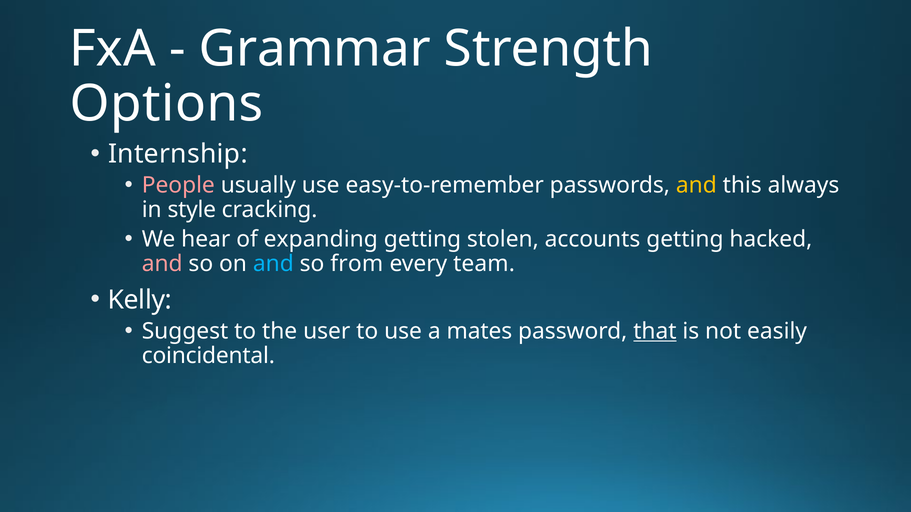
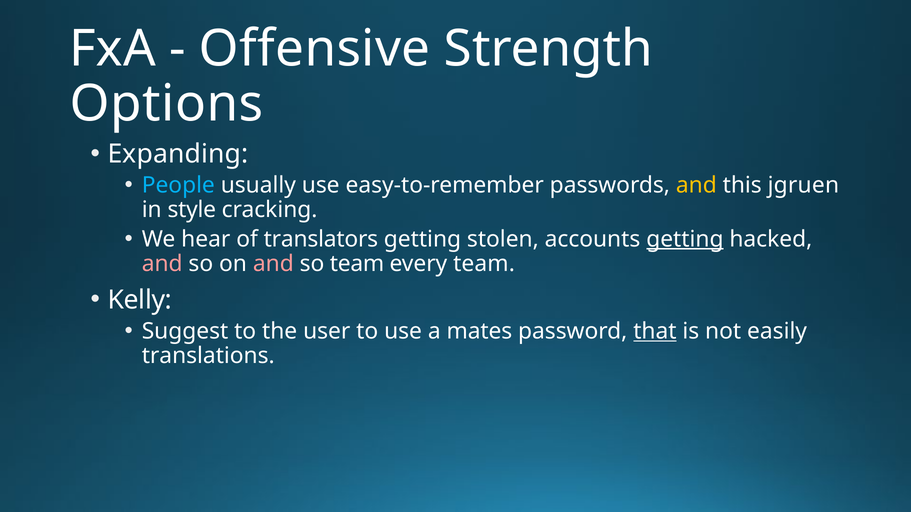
Grammar: Grammar -> Offensive
Internship: Internship -> Expanding
People colour: pink -> light blue
always: always -> jgruen
expanding: expanding -> translators
getting at (685, 239) underline: none -> present
and at (273, 264) colour: light blue -> pink
so from: from -> team
coincidental: coincidental -> translations
